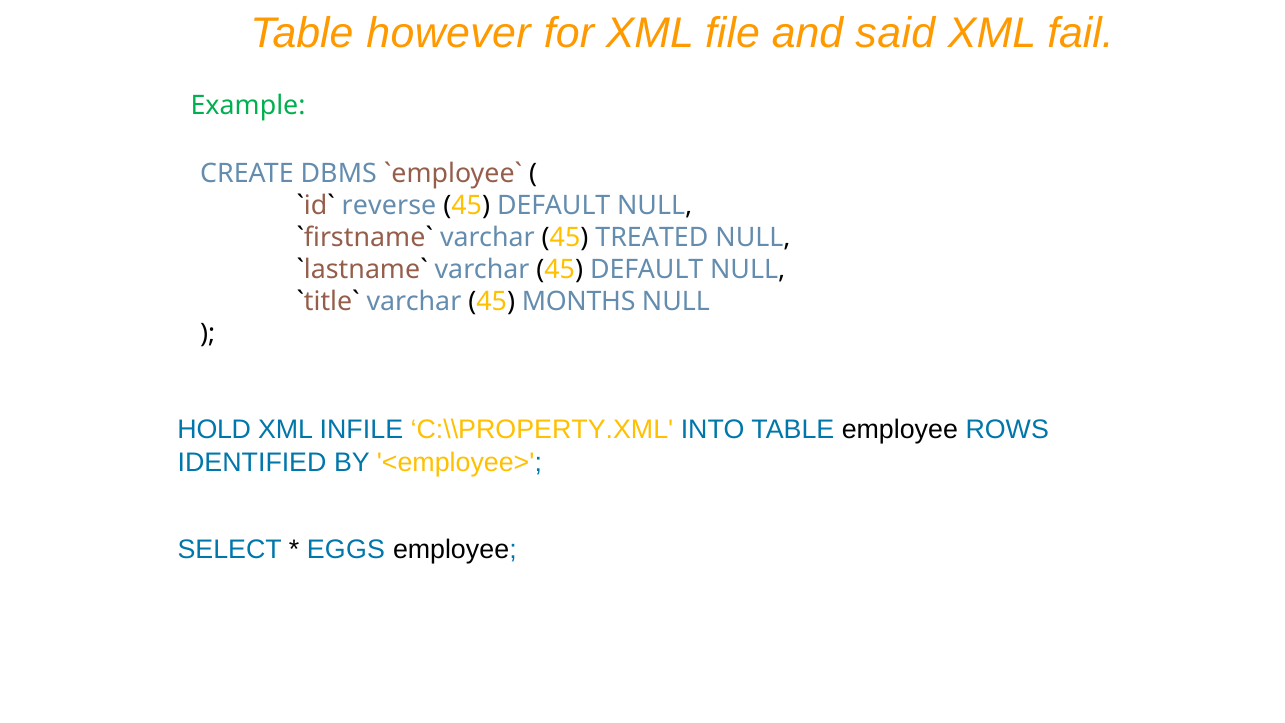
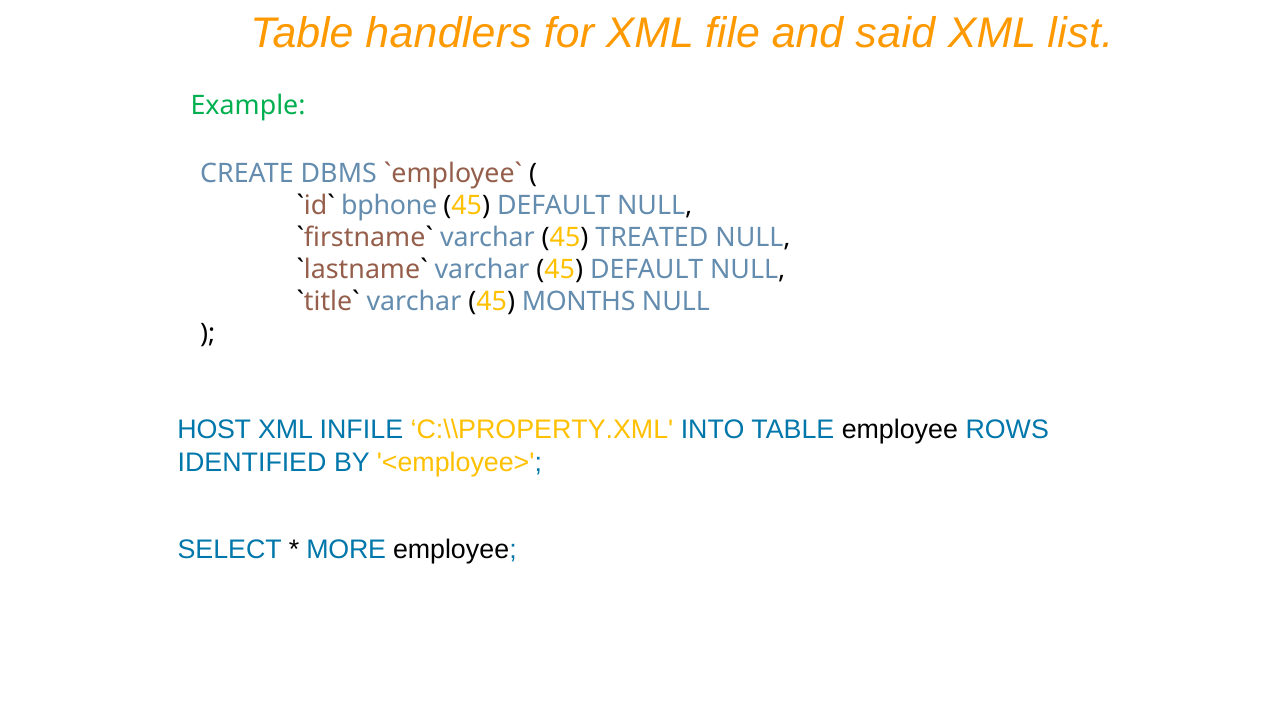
however: however -> handlers
fail: fail -> list
reverse: reverse -> bphone
HOLD: HOLD -> HOST
EGGS: EGGS -> MORE
